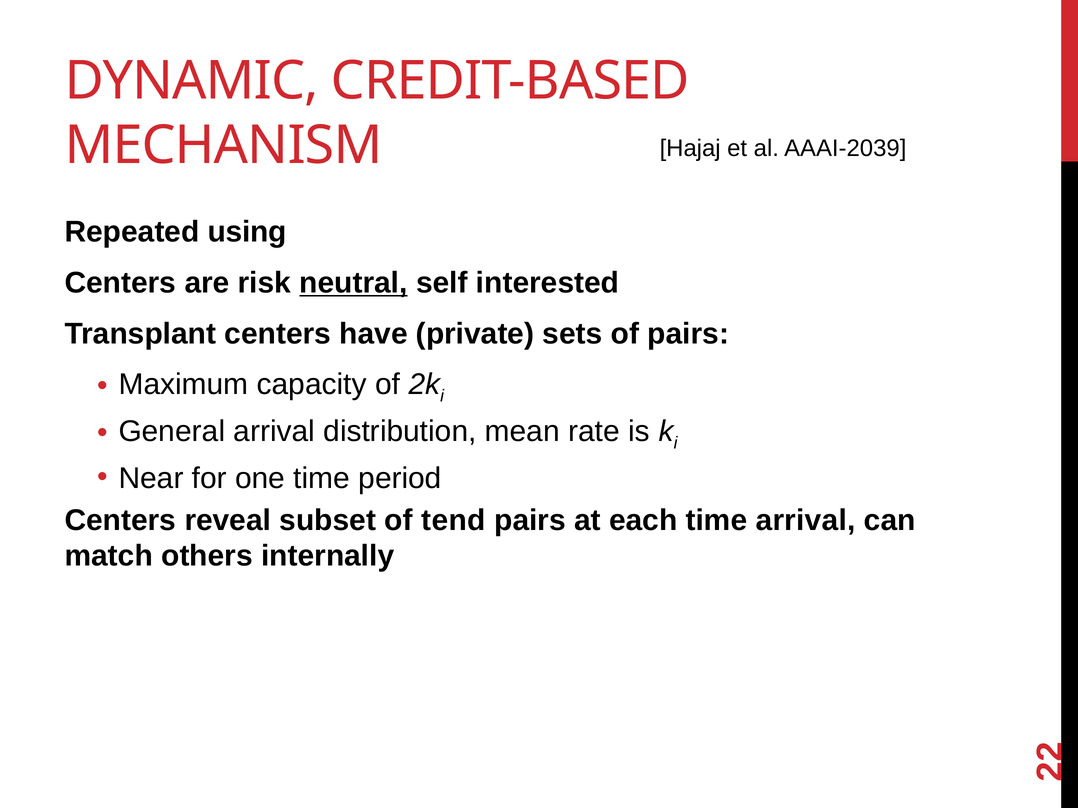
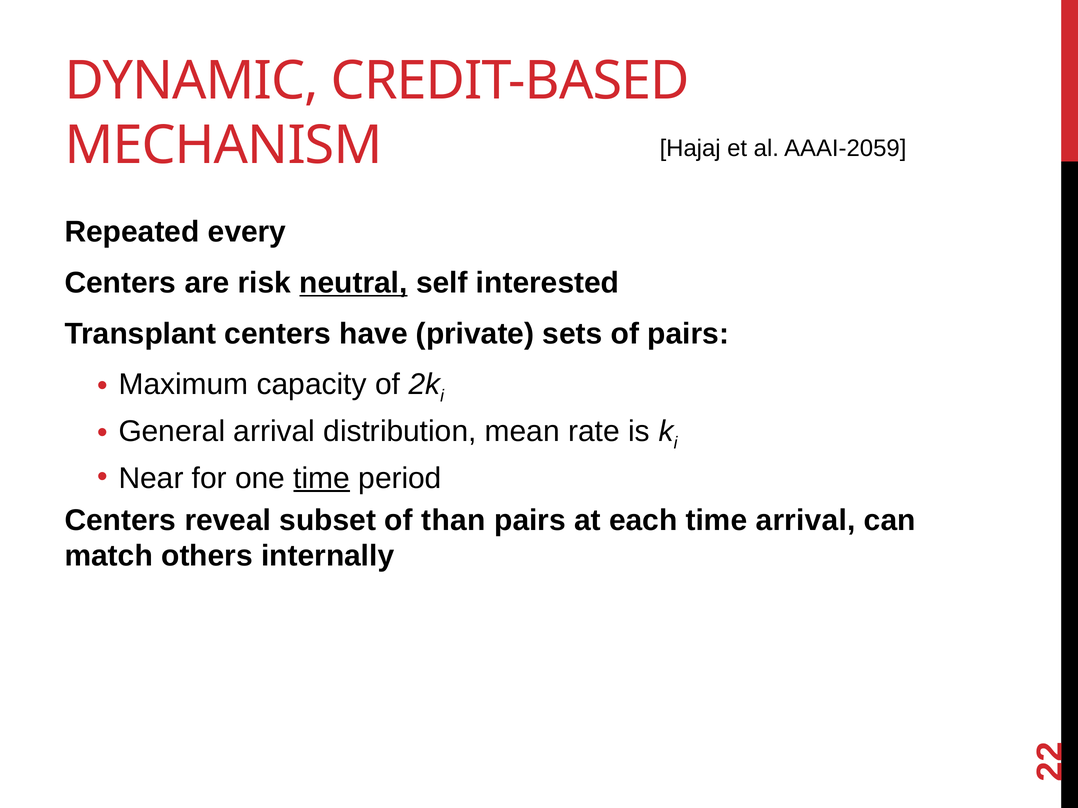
AAAI-2039: AAAI-2039 -> AAAI-2059
using: using -> every
time at (322, 479) underline: none -> present
tend: tend -> than
